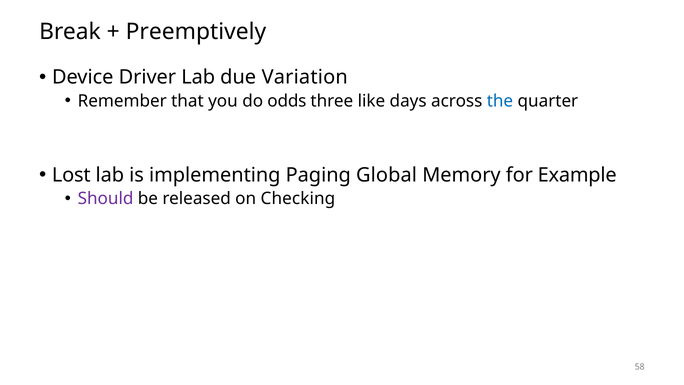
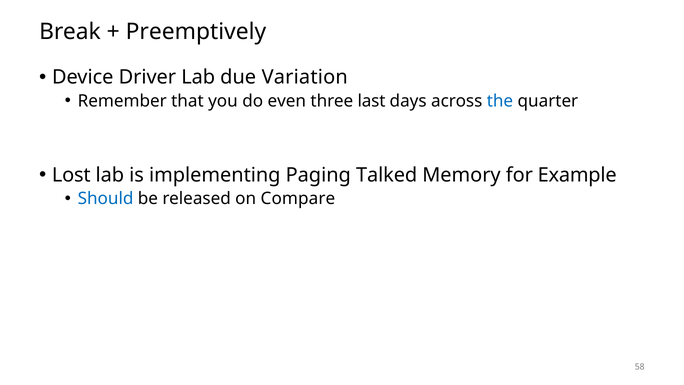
odds: odds -> even
like: like -> last
Global: Global -> Talked
Should colour: purple -> blue
Checking: Checking -> Compare
